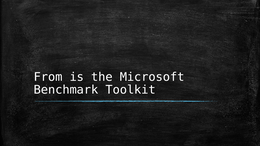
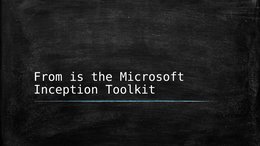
Benchmark: Benchmark -> Inception
